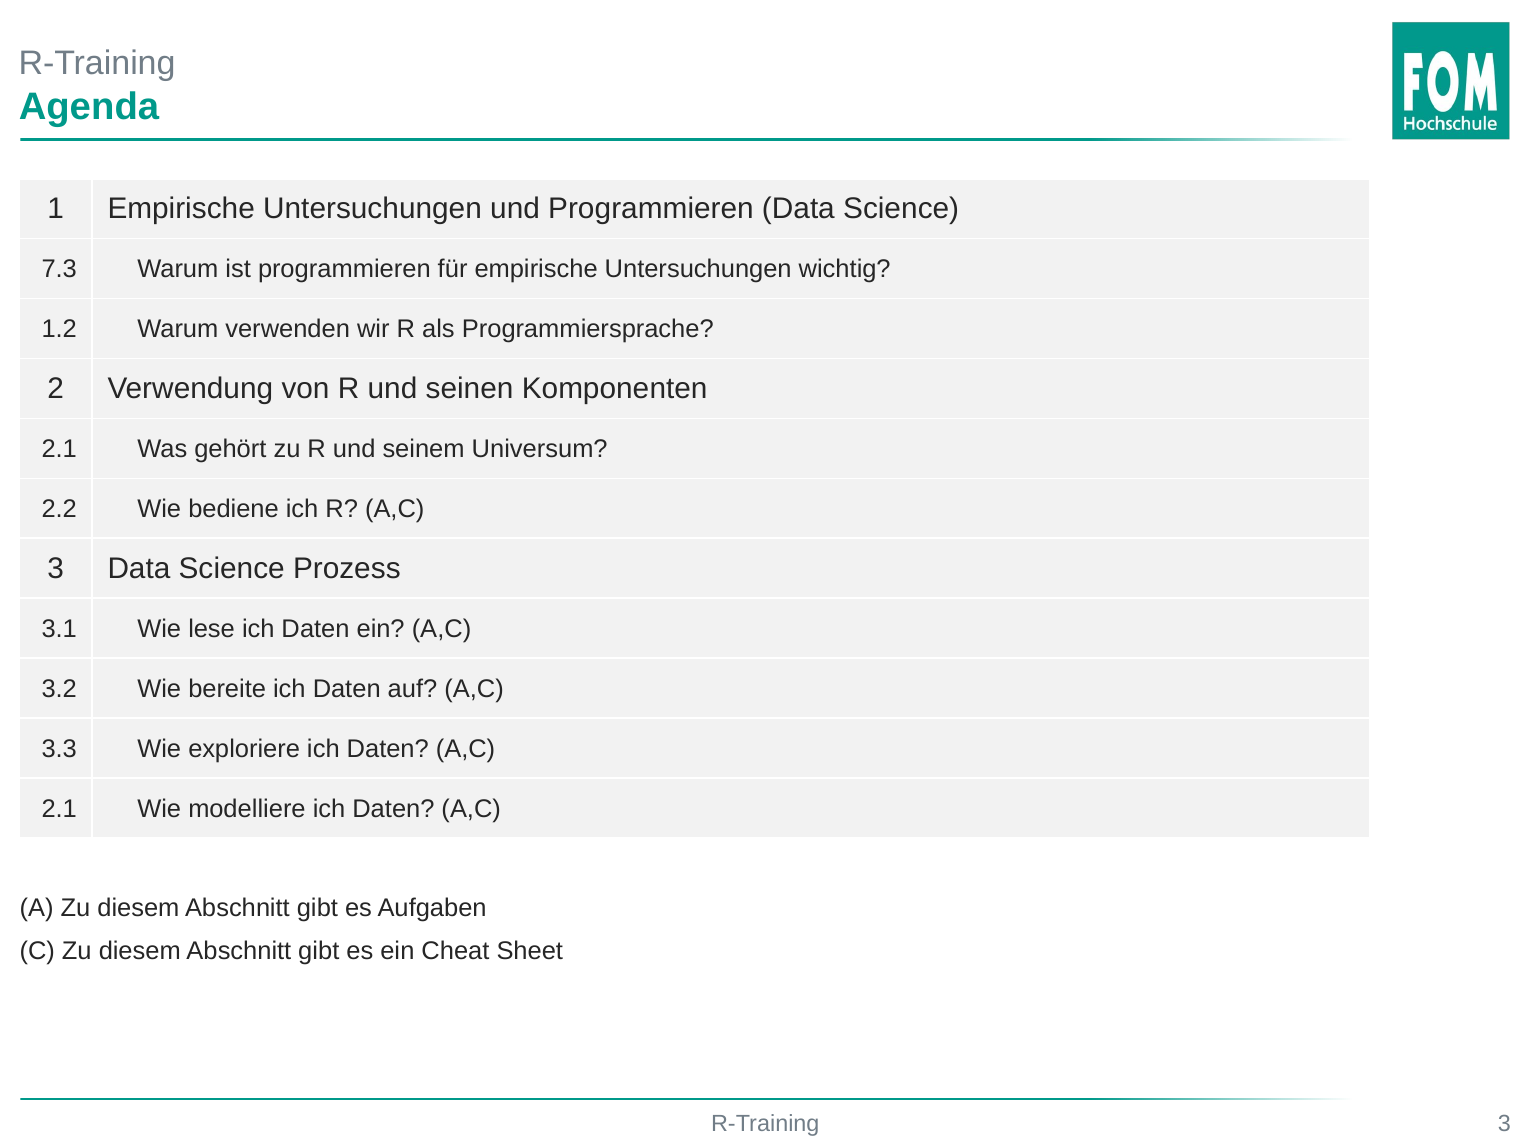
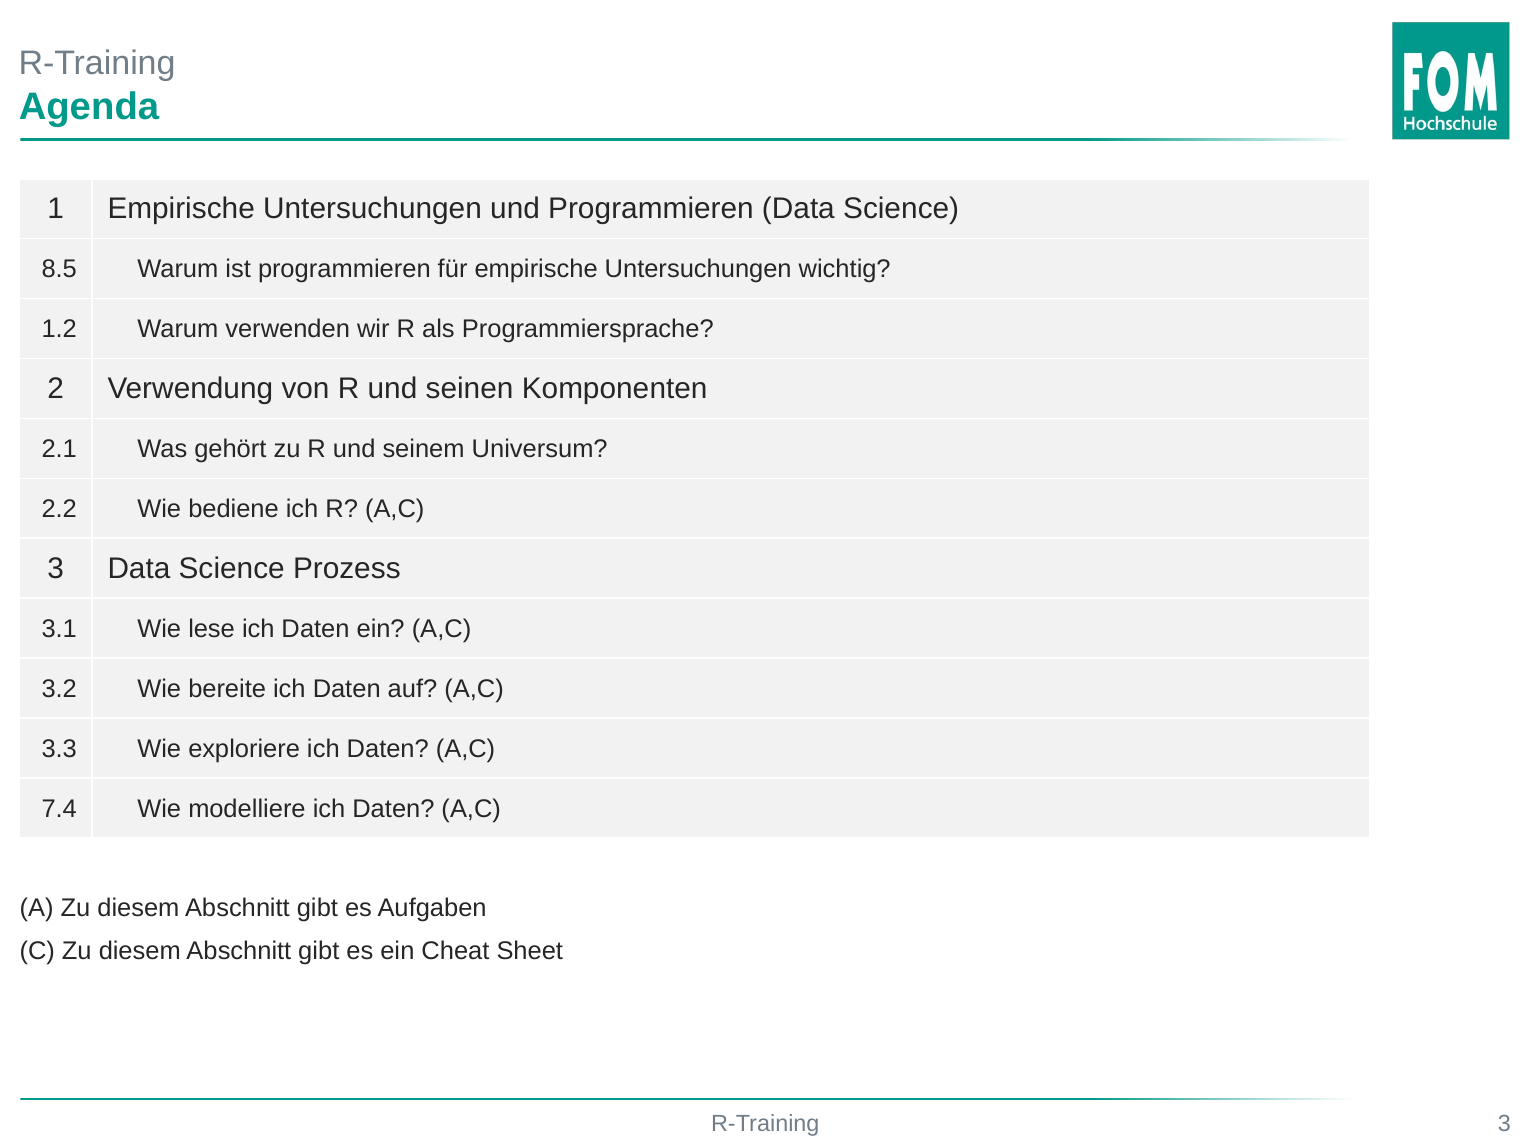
7.3: 7.3 -> 8.5
2.1 at (59, 809): 2.1 -> 7.4
